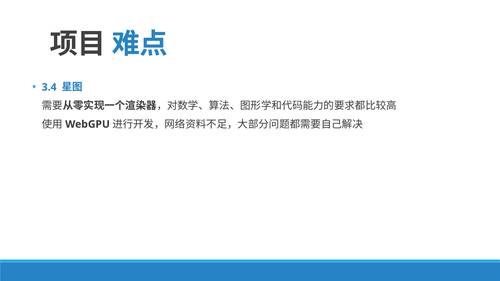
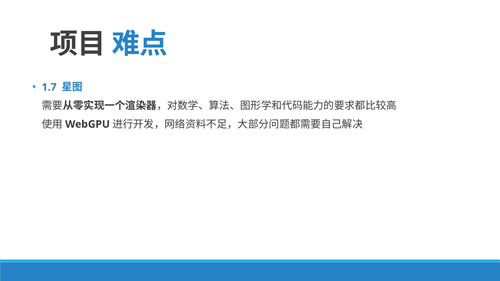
3.4: 3.4 -> 1.7
